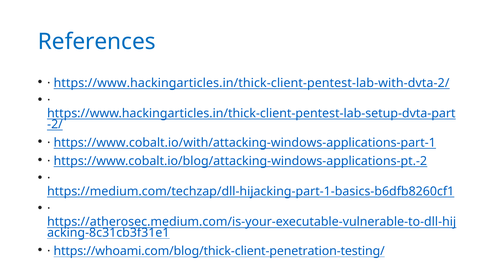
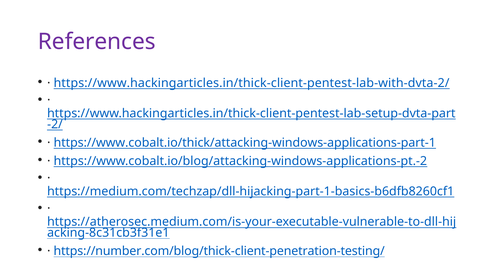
References colour: blue -> purple
https://www.cobalt.io/with/attacking-windows-applications-part-1: https://www.cobalt.io/with/attacking-windows-applications-part-1 -> https://www.cobalt.io/thick/attacking-windows-applications-part-1
https://whoami.com/blog/thick-client-penetration-testing/: https://whoami.com/blog/thick-client-penetration-testing/ -> https://number.com/blog/thick-client-penetration-testing/
